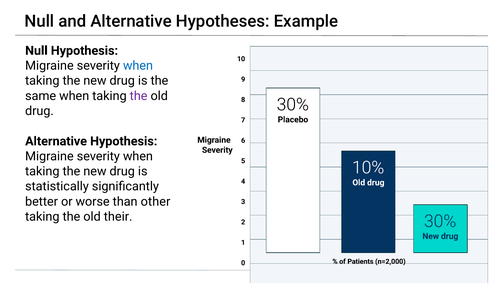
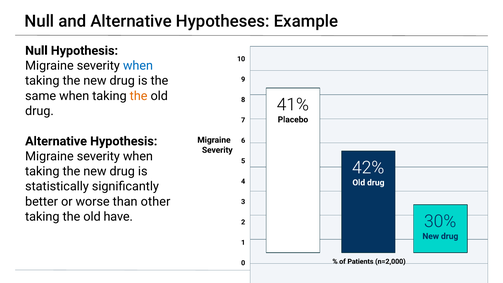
the at (139, 96) colour: purple -> orange
30% at (293, 105): 30% -> 41%
10%: 10% -> 42%
their: their -> have
